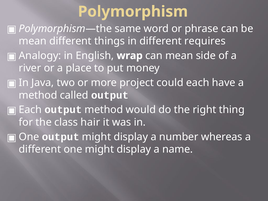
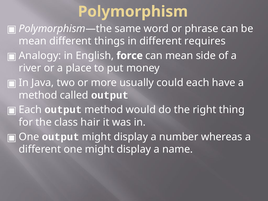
wrap: wrap -> force
project: project -> usually
